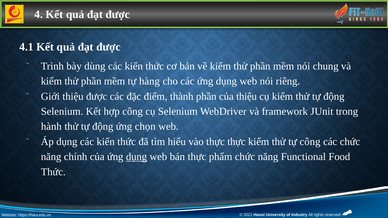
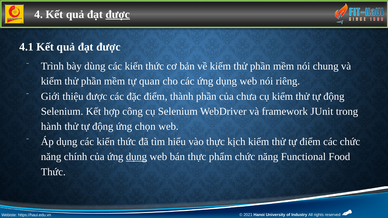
được at (118, 14) underline: none -> present
hàng: hàng -> quan
của thiệu: thiệu -> chưa
thực thực: thực -> kịch
tự công: công -> điểm
